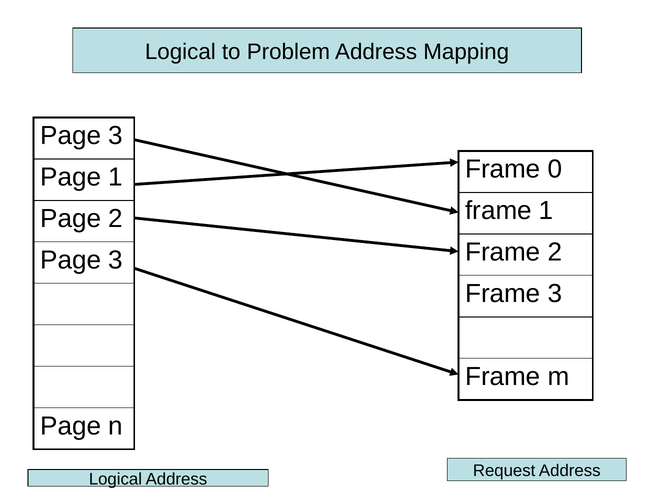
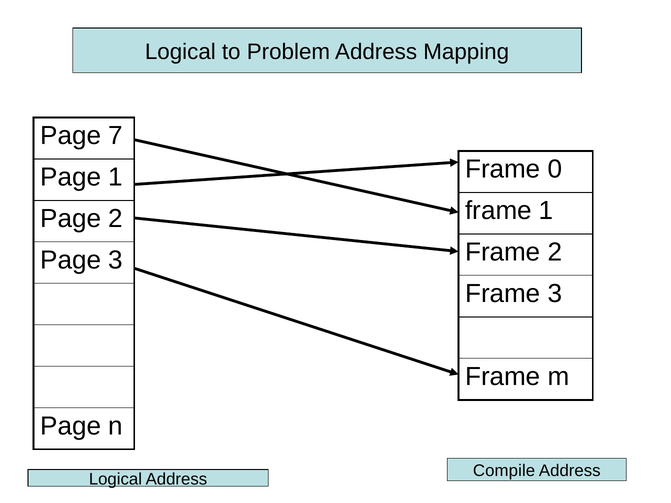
3 at (115, 136): 3 -> 7
Request: Request -> Compile
